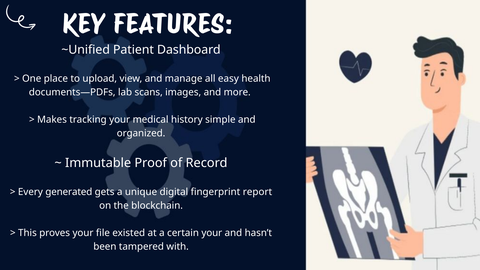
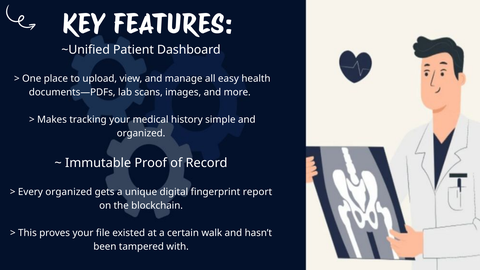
Every generated: generated -> organized
certain your: your -> walk
